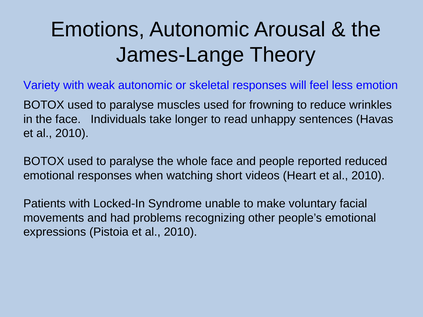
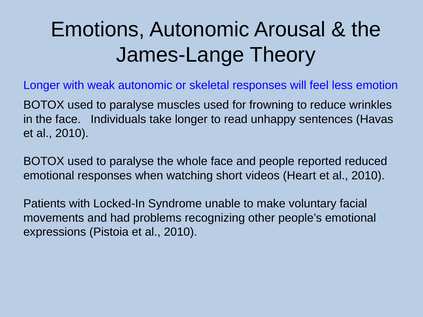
Variety at (42, 86): Variety -> Longer
